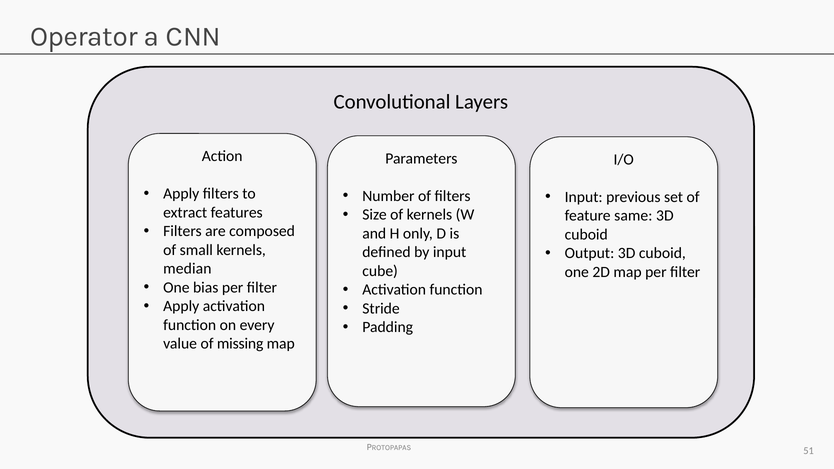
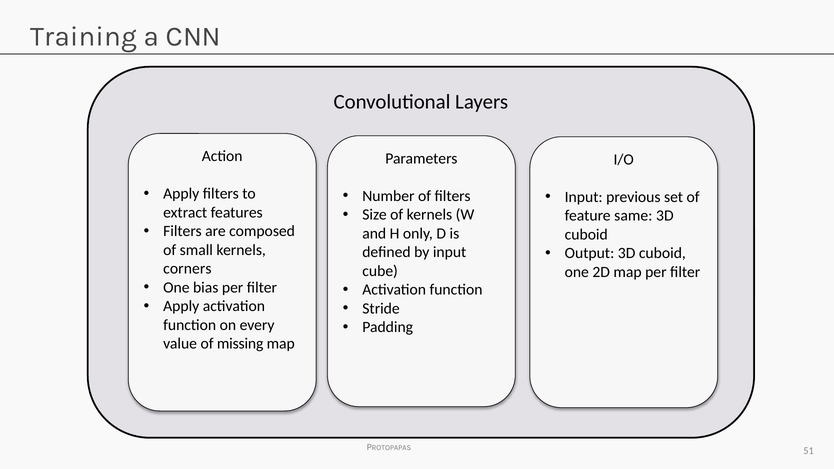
Operator: Operator -> Training
median: median -> corners
